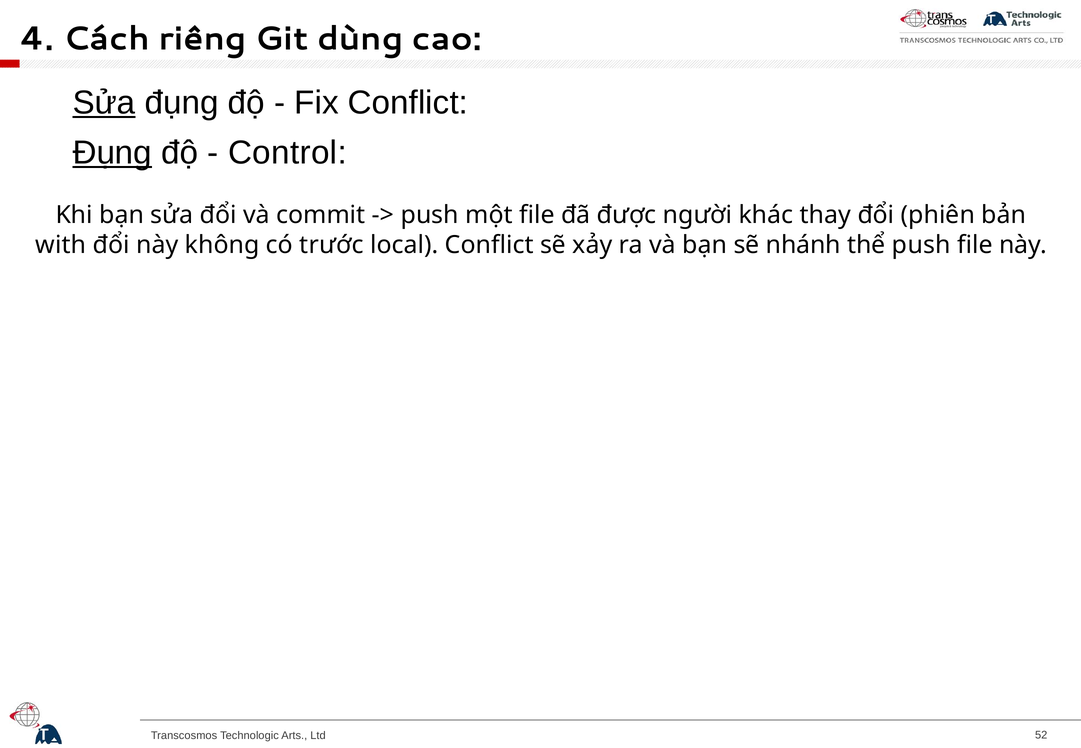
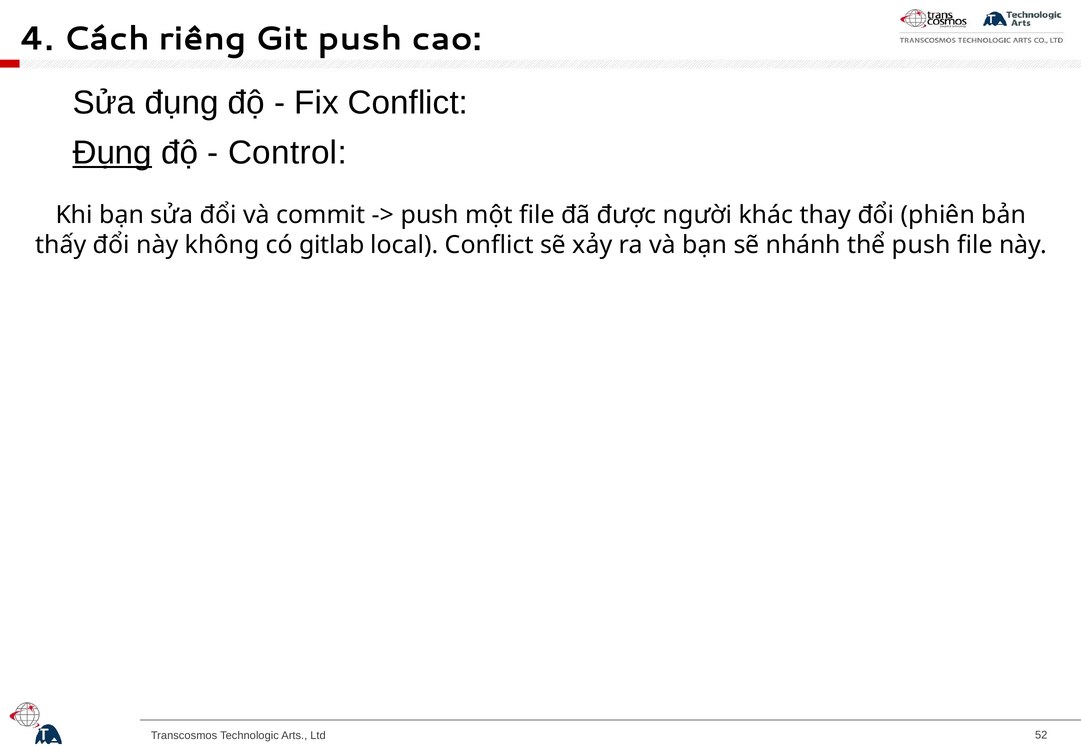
dùng: dùng -> push
Sửa at (104, 103) underline: present -> none
with: with -> thấy
trước: trước -> gitlab
